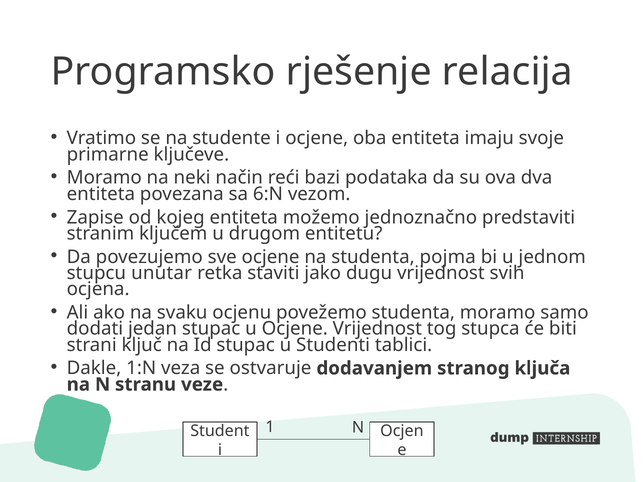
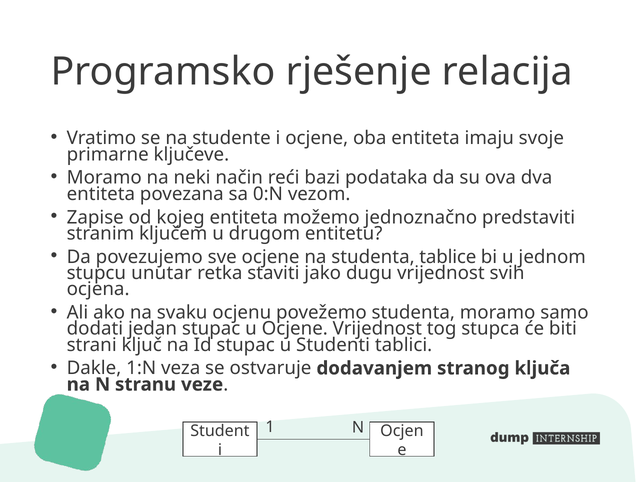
6:N: 6:N -> 0:N
pojma: pojma -> tablice
